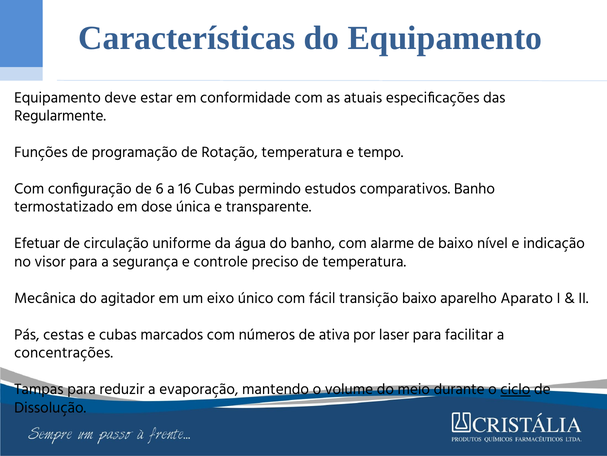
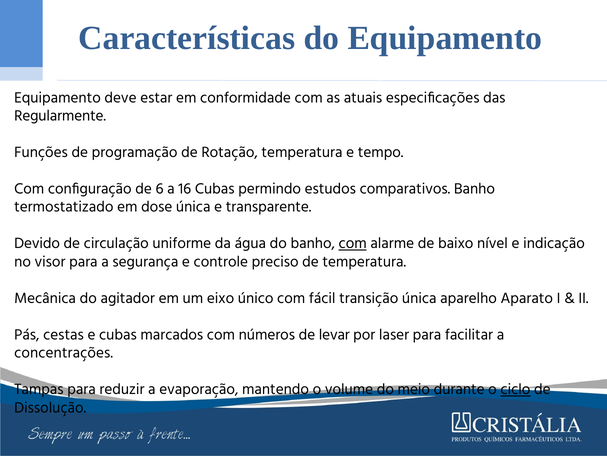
Efetuar: Efetuar -> Devido
com at (353, 243) underline: none -> present
transição baixo: baixo -> única
ativa: ativa -> levar
